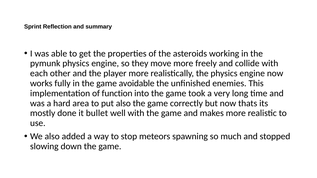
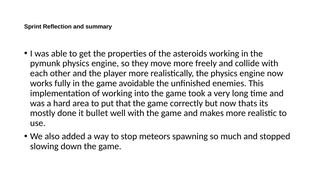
of function: function -> working
put also: also -> that
